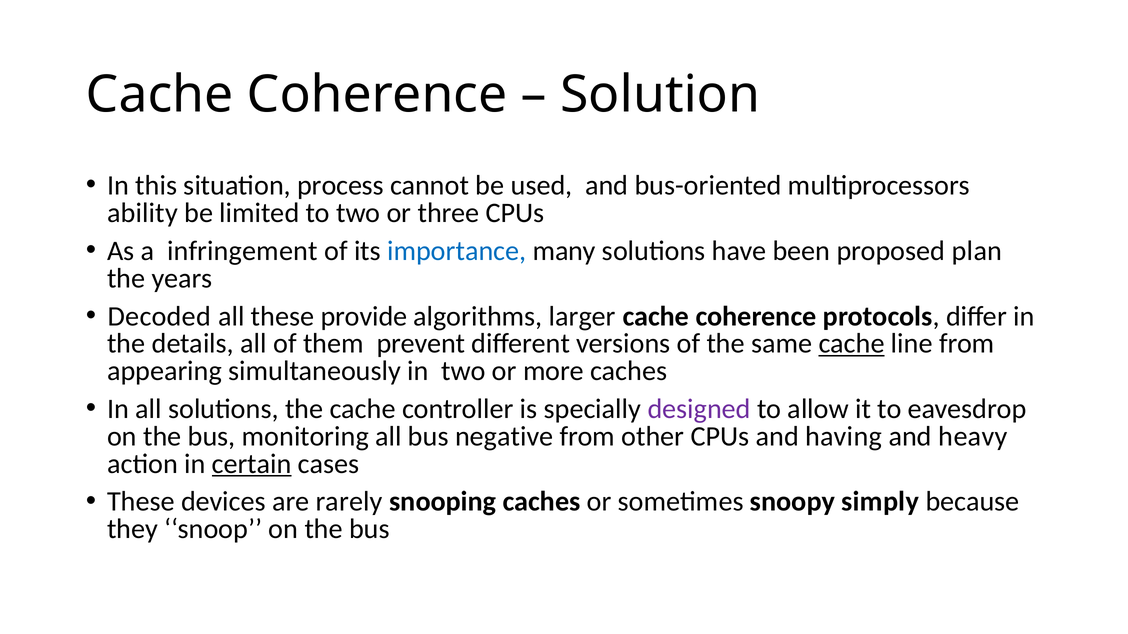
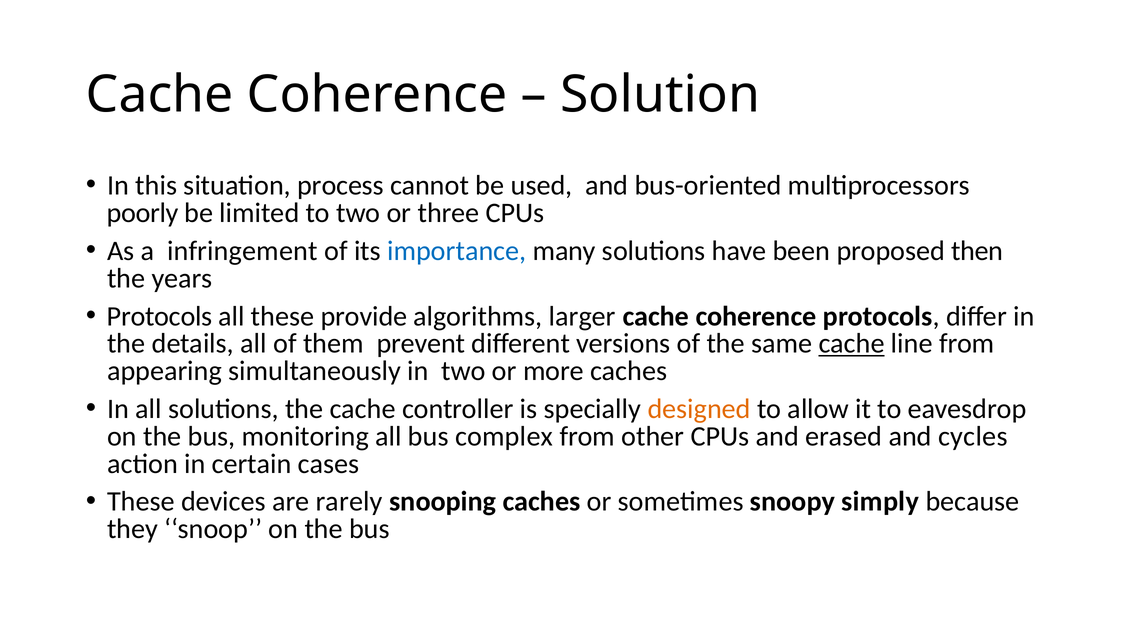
ability: ability -> poorly
plan: plan -> then
Decoded at (159, 316): Decoded -> Protocols
designed colour: purple -> orange
negative: negative -> complex
having: having -> erased
heavy: heavy -> cycles
certain underline: present -> none
